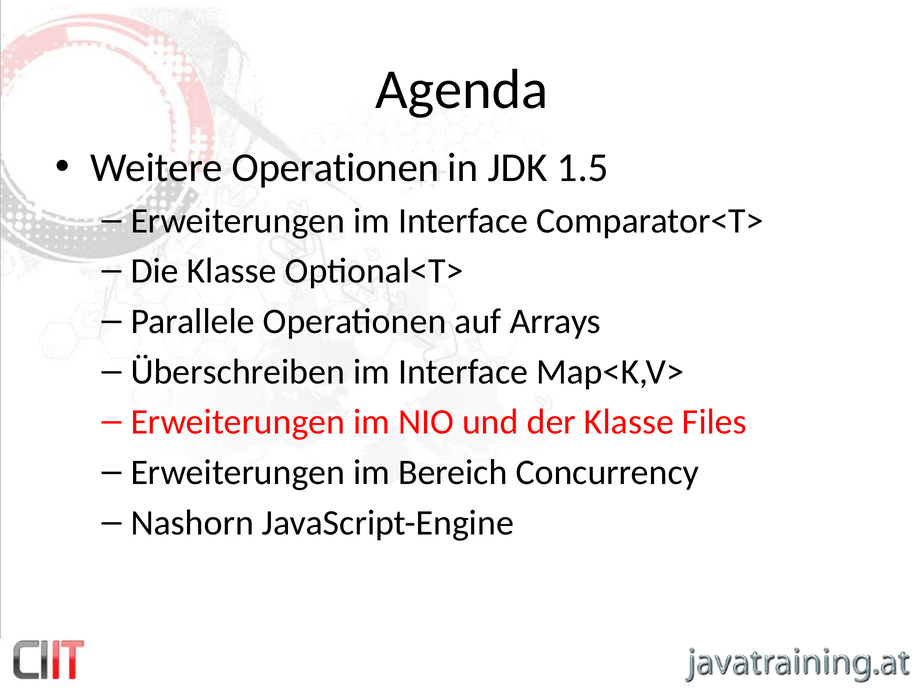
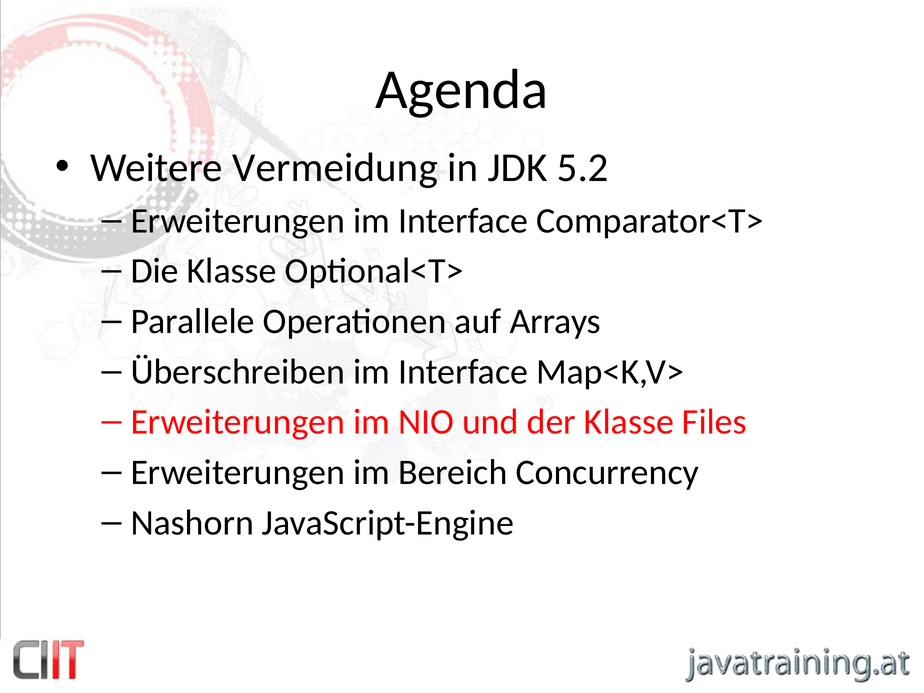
Weitere Operationen: Operationen -> Vermeidung
1.5: 1.5 -> 5.2
